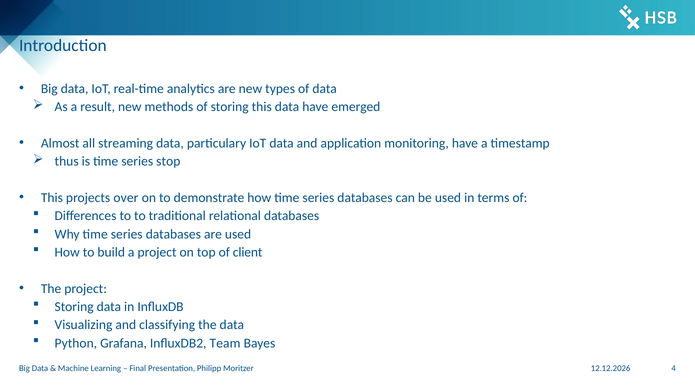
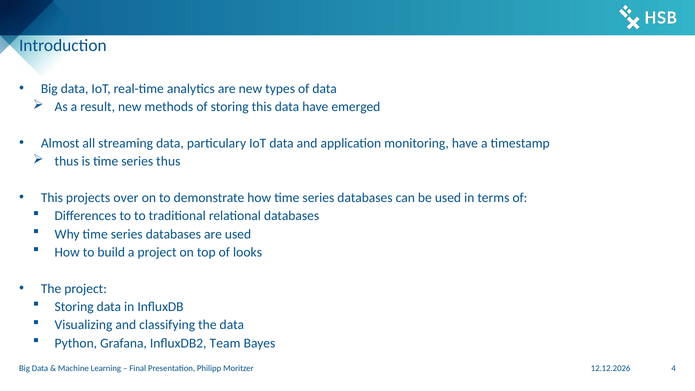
series stop: stop -> thus
client: client -> looks
